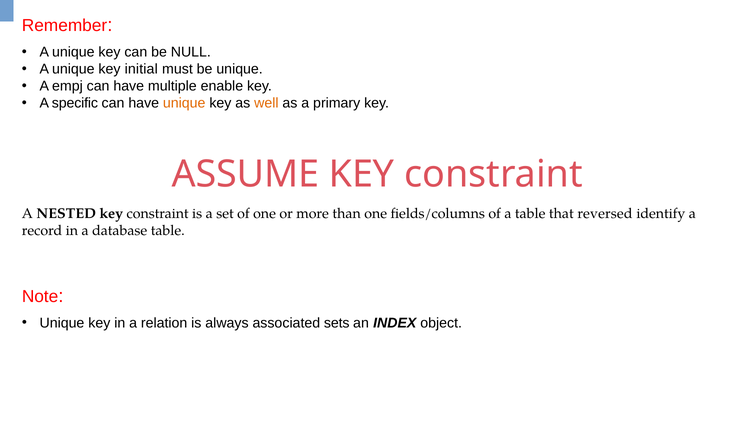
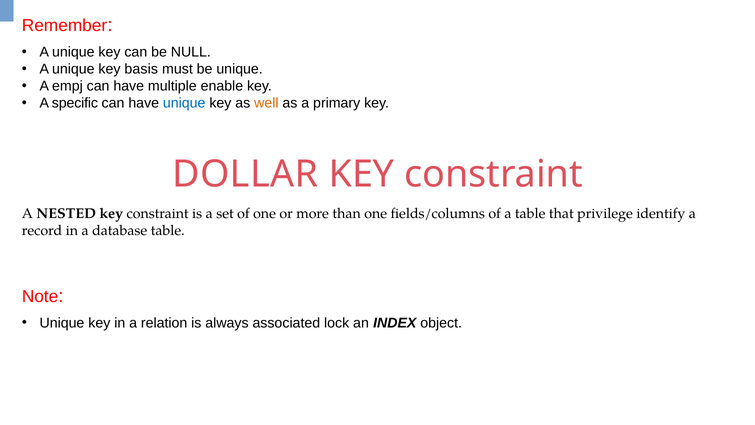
initial: initial -> basis
unique at (184, 103) colour: orange -> blue
ASSUME: ASSUME -> DOLLAR
reversed: reversed -> privilege
sets: sets -> lock
